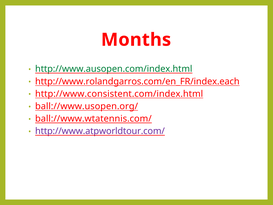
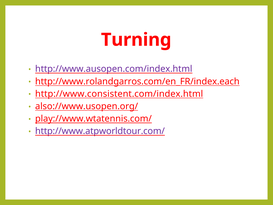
Months: Months -> Turning
http://www.ausopen.com/index.html colour: green -> purple
ball://www.usopen.org/: ball://www.usopen.org/ -> also://www.usopen.org/
ball://www.wtatennis.com/: ball://www.wtatennis.com/ -> play://www.wtatennis.com/
